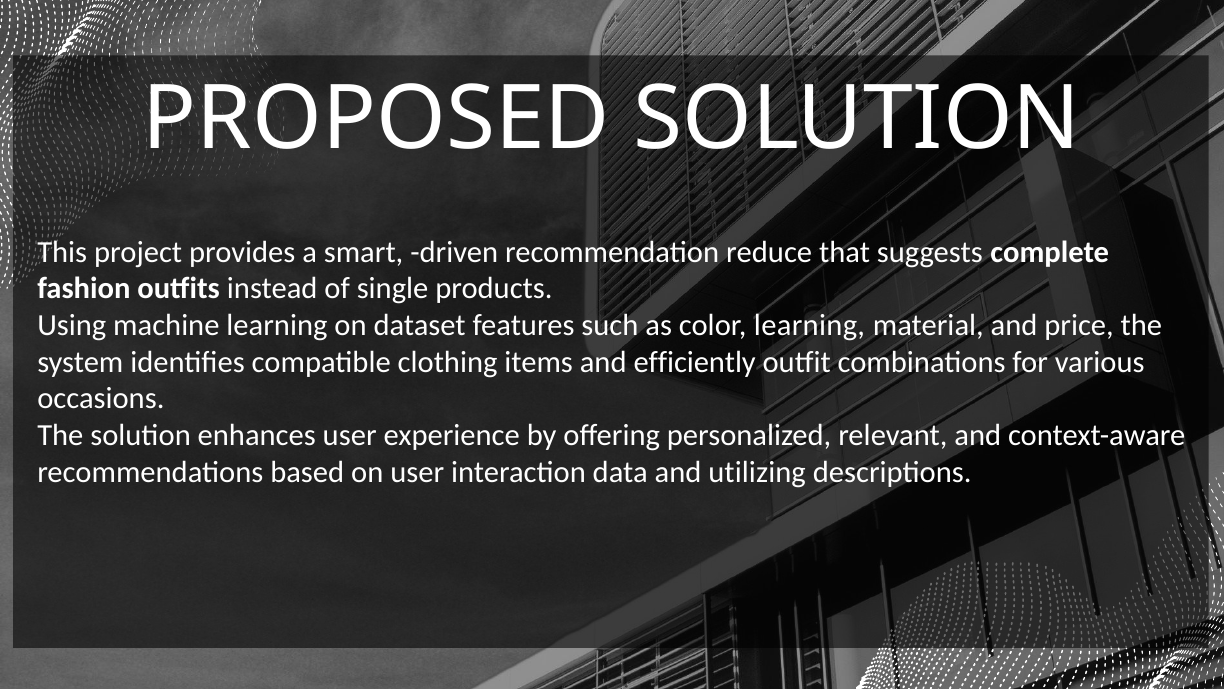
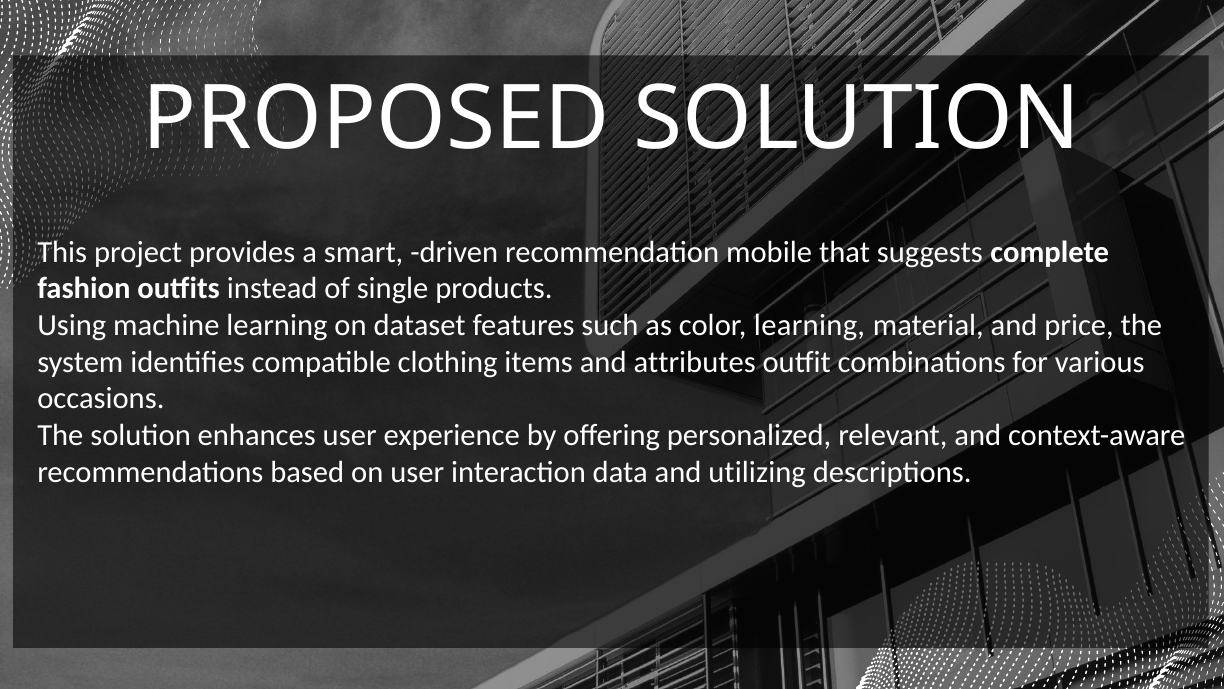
reduce: reduce -> mobile
efficiently: efficiently -> attributes
